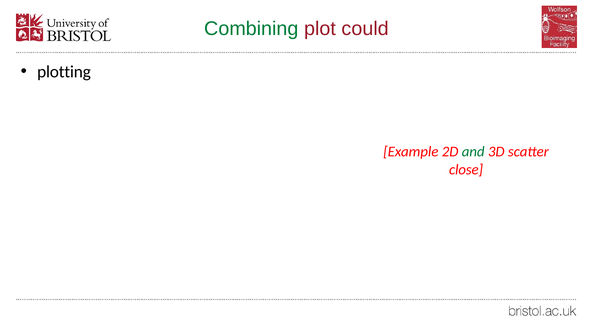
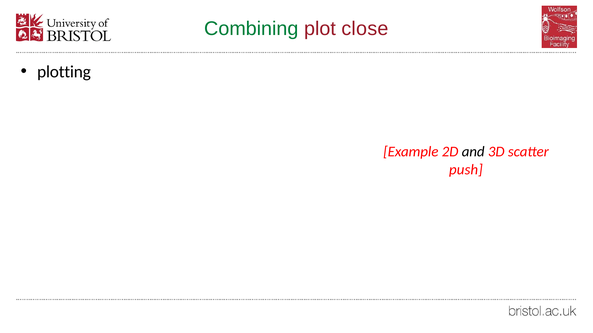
could: could -> close
and colour: green -> black
close: close -> push
